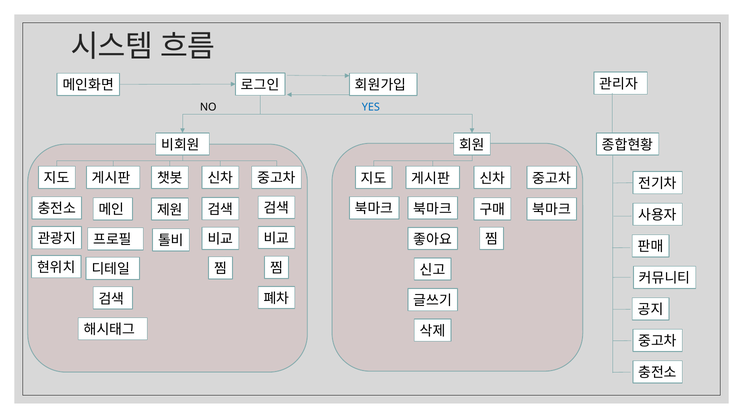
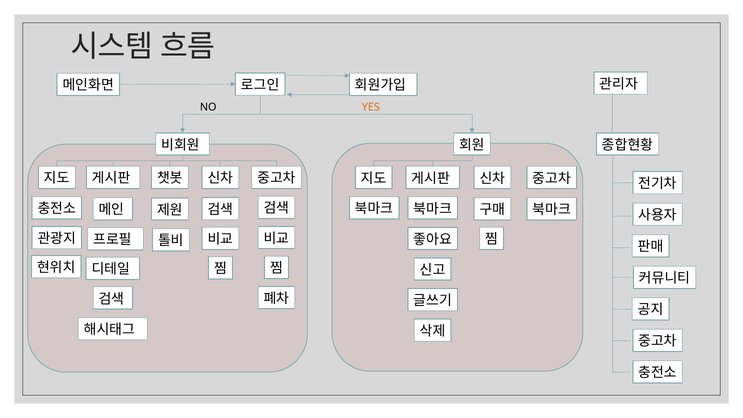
YES colour: blue -> orange
